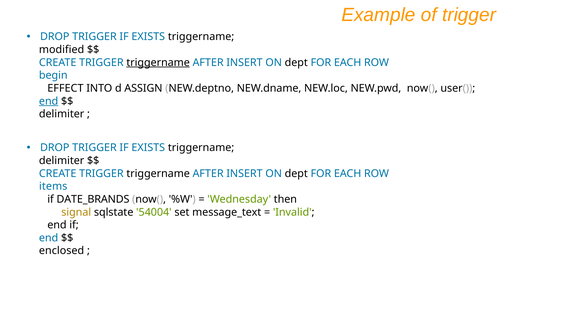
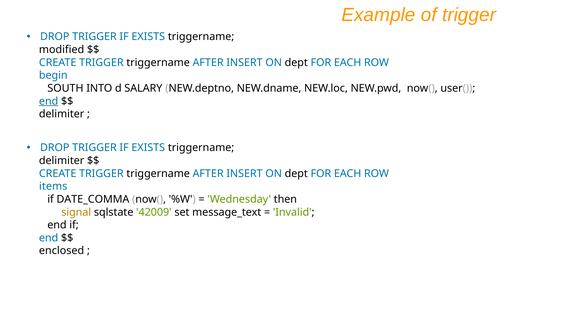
triggername at (158, 62) underline: present -> none
EFFECT: EFFECT -> SOUTH
ASSIGN: ASSIGN -> SALARY
DATE_BRANDS: DATE_BRANDS -> DATE_COMMA
54004: 54004 -> 42009
